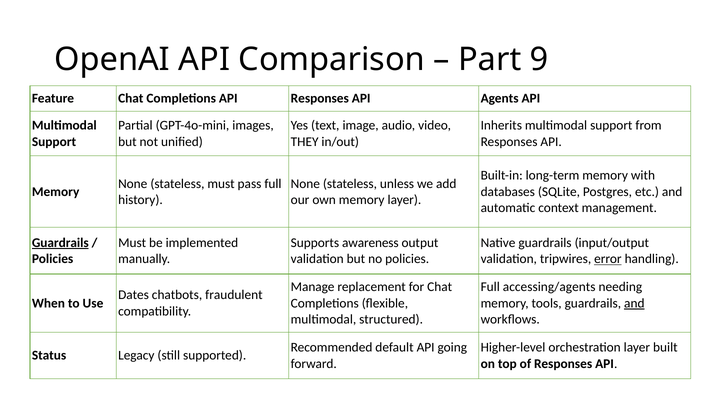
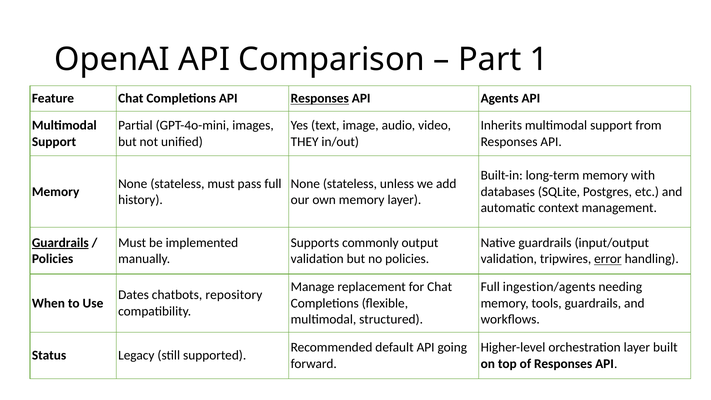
9: 9 -> 1
Responses at (320, 98) underline: none -> present
awareness: awareness -> commonly
accessing/agents: accessing/agents -> ingestion/agents
fraudulent: fraudulent -> repository
and at (634, 303) underline: present -> none
